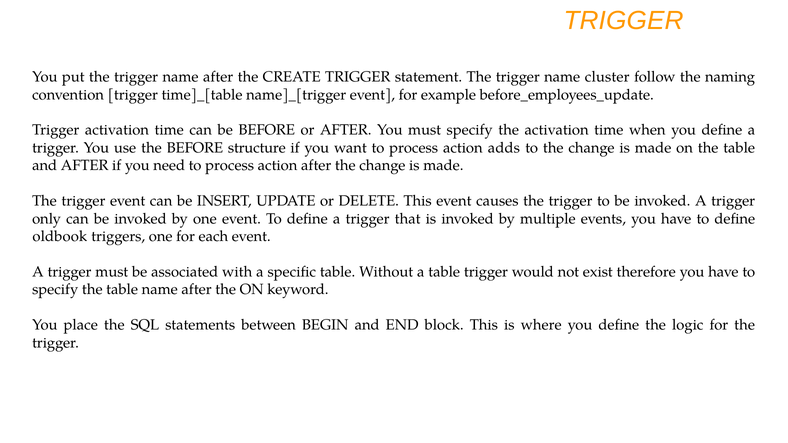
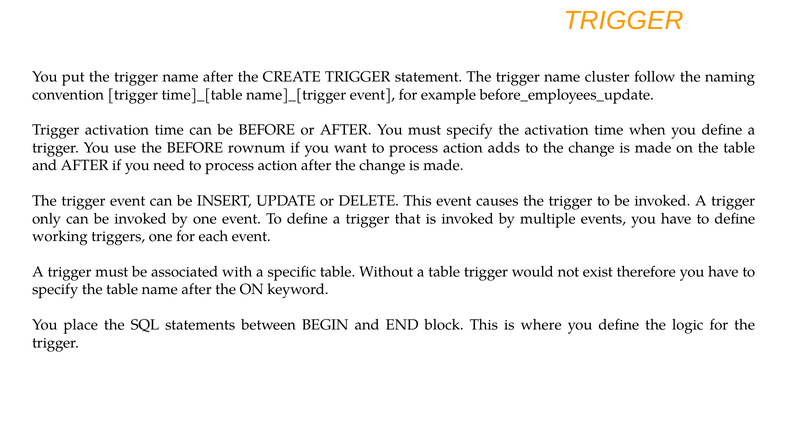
structure: structure -> rownum
oldbook: oldbook -> working
